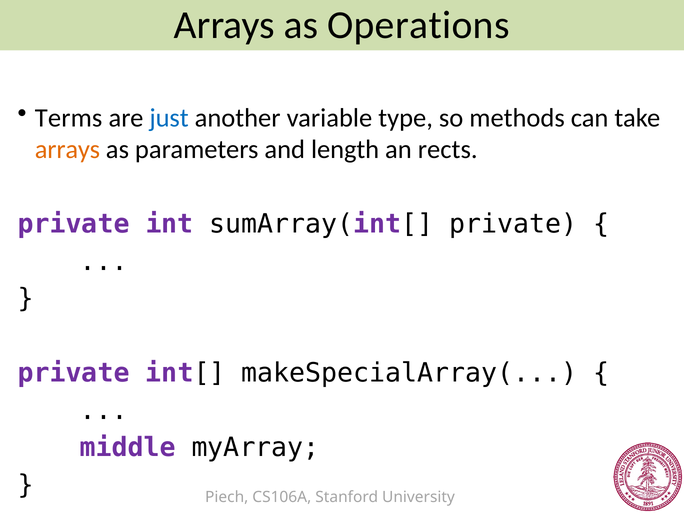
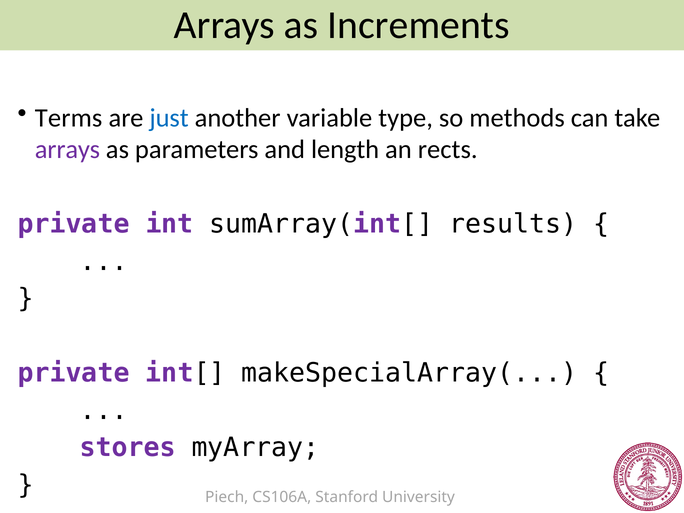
Operations: Operations -> Increments
arrays at (67, 150) colour: orange -> purple
sumArray(int[ private: private -> results
middle: middle -> stores
